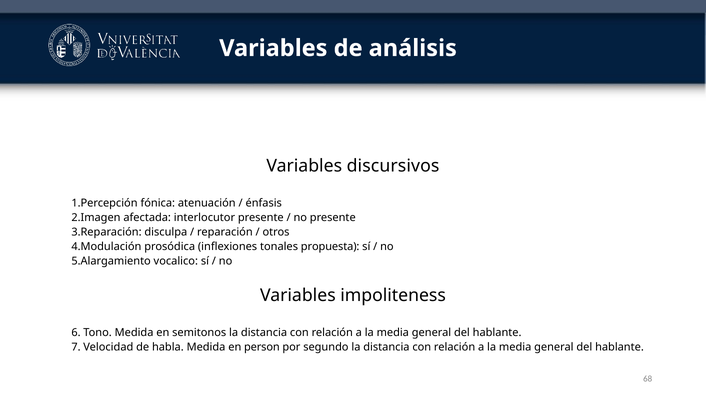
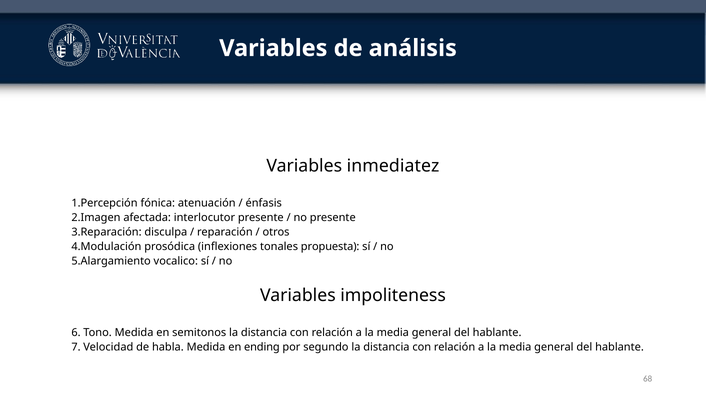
discursivos: discursivos -> inmediatez
person: person -> ending
